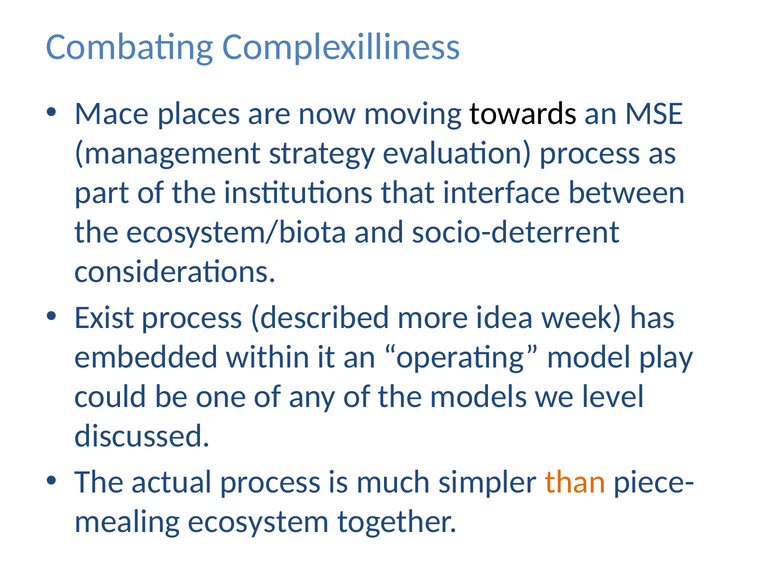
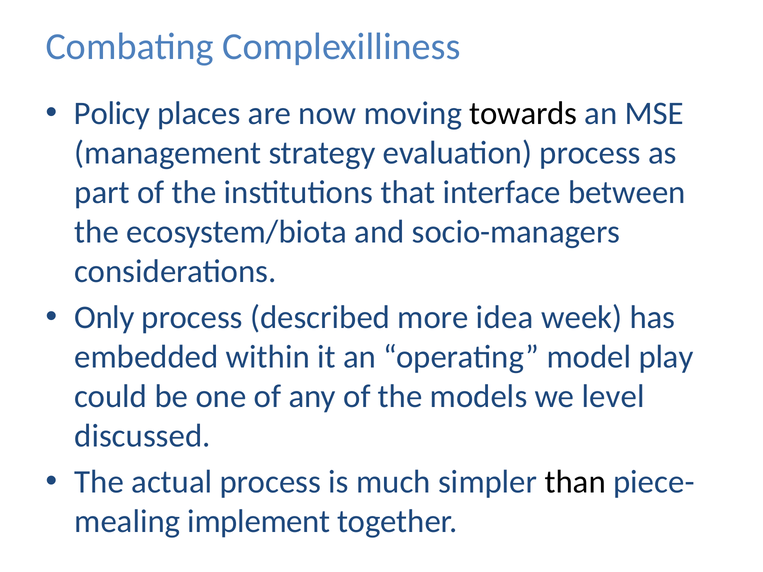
Mace: Mace -> Policy
socio-deterrent: socio-deterrent -> socio-managers
Exist: Exist -> Only
than colour: orange -> black
ecosystem: ecosystem -> implement
